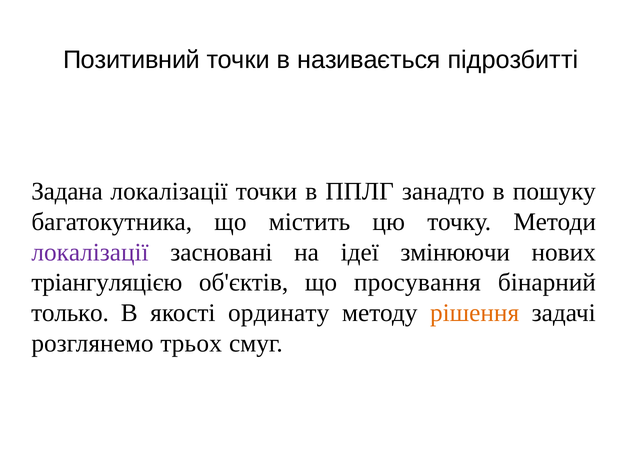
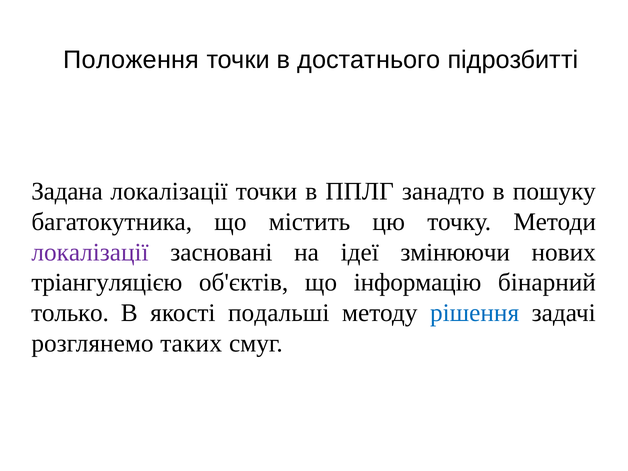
Позитивний: Позитивний -> Положення
називається: називається -> достатнього
просування: просування -> інформацію
ординату: ординату -> подальші
рішення colour: orange -> blue
трьох: трьох -> таких
